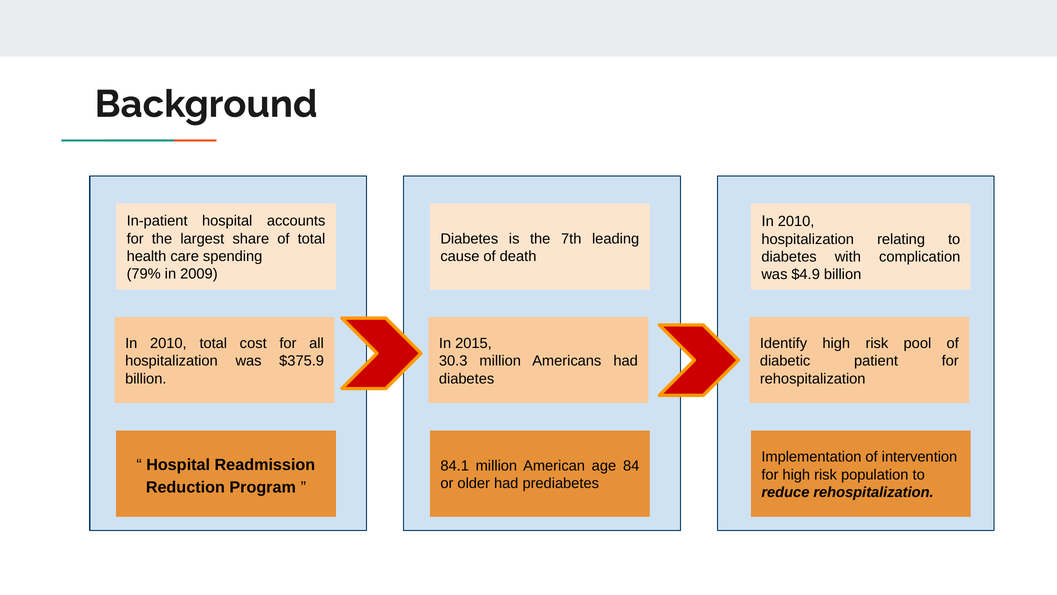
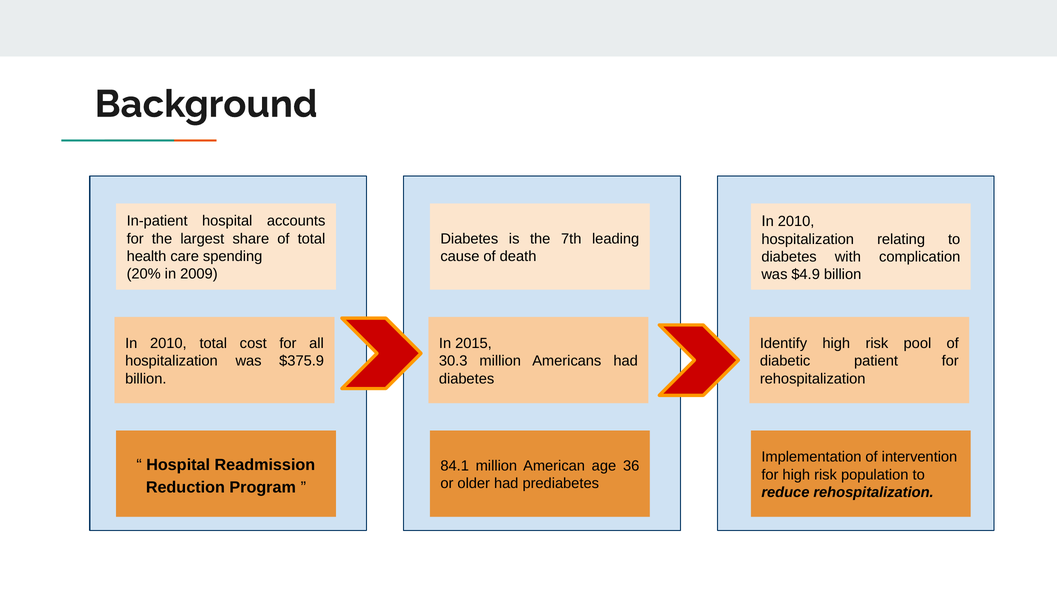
79%: 79% -> 20%
84: 84 -> 36
